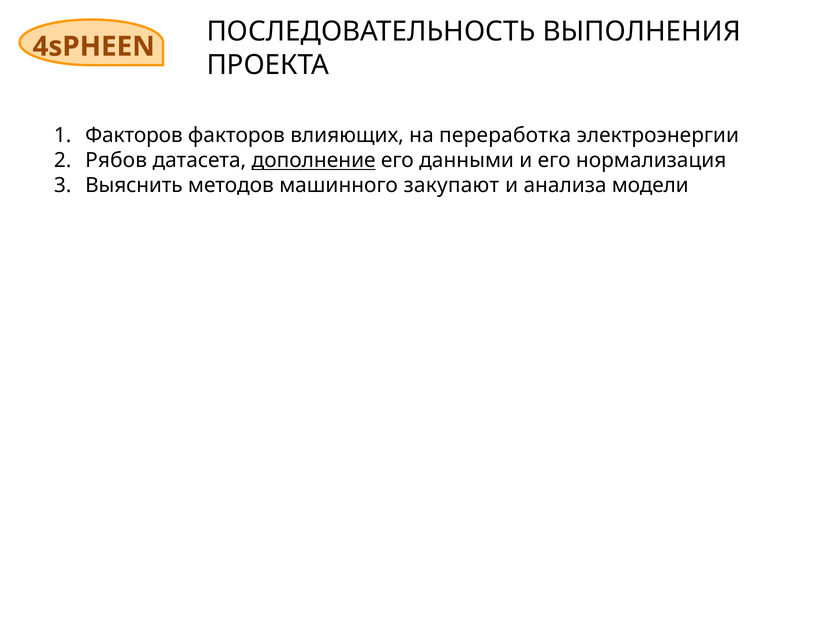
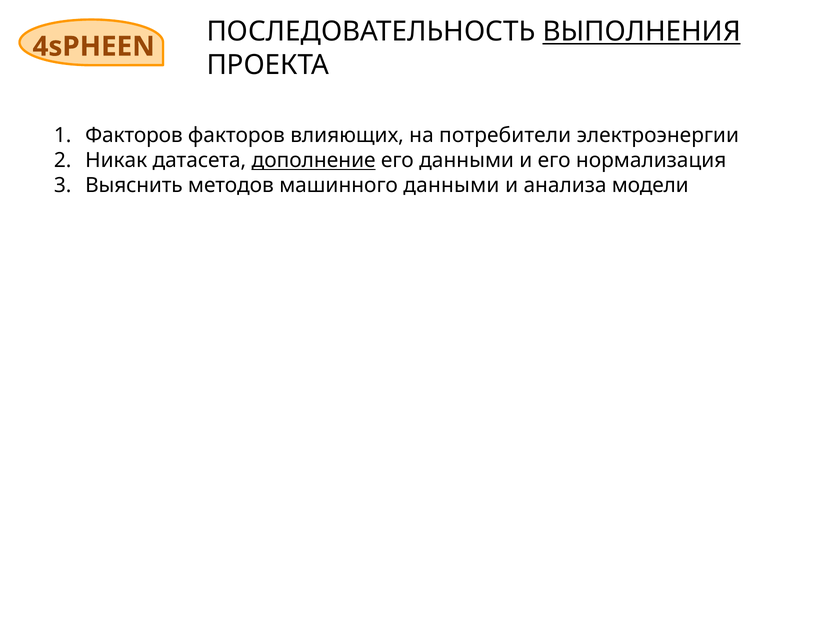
ВЫПОЛНЕНИЯ underline: none -> present
переработка: переработка -> потребители
Рябов: Рябов -> Никак
машинного закупают: закупают -> данными
